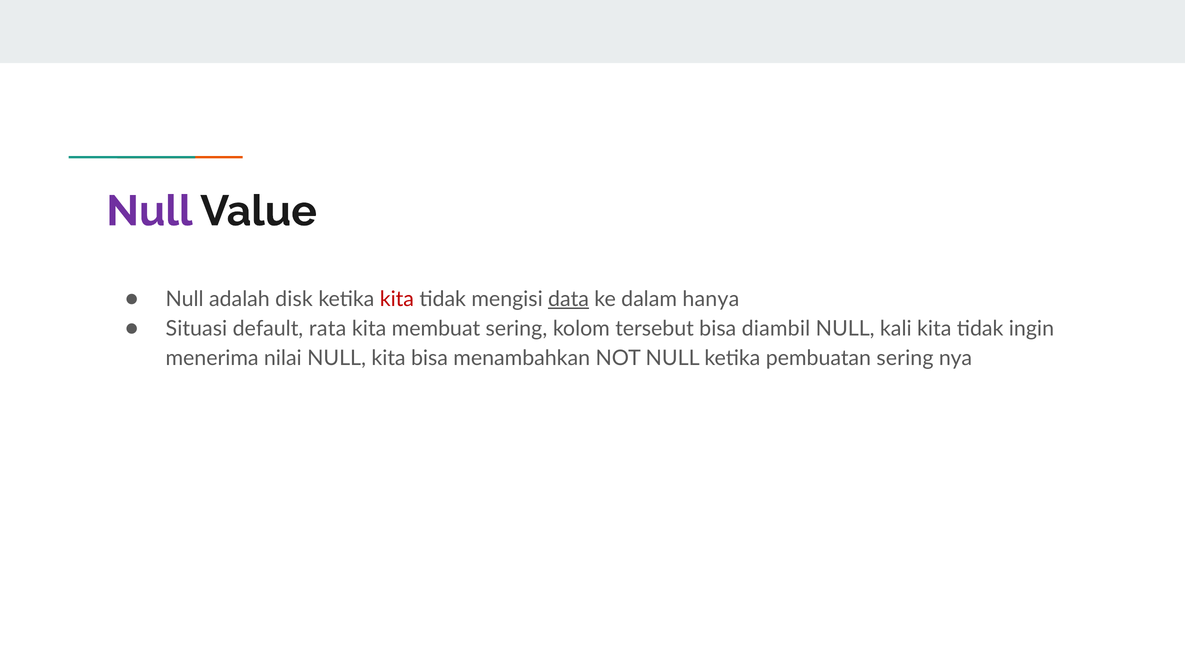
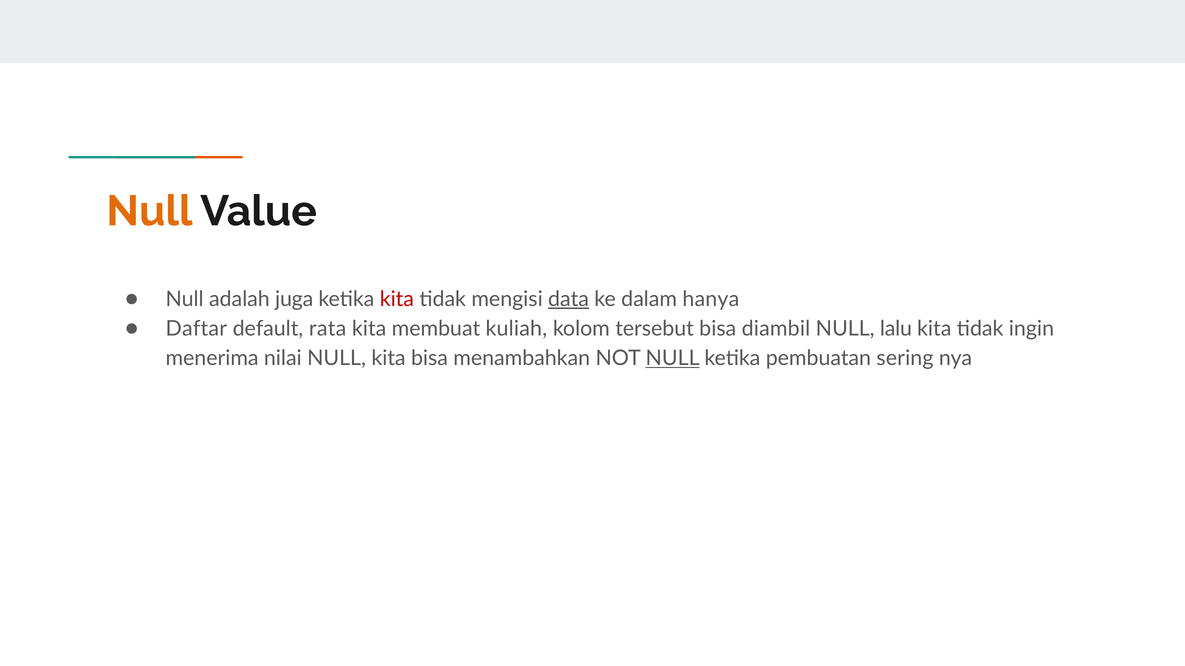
Null at (149, 211) colour: purple -> orange
disk: disk -> juga
Situasi: Situasi -> Daftar
membuat sering: sering -> kuliah
kali: kali -> lalu
NULL at (673, 359) underline: none -> present
